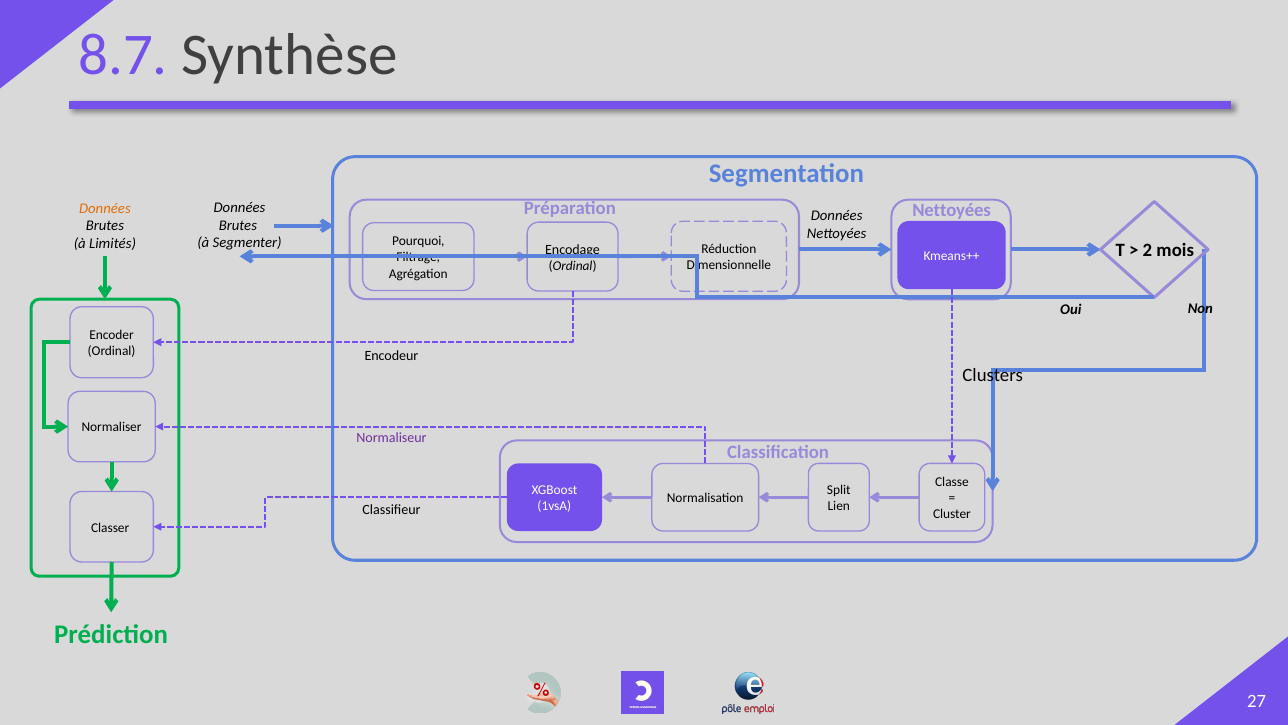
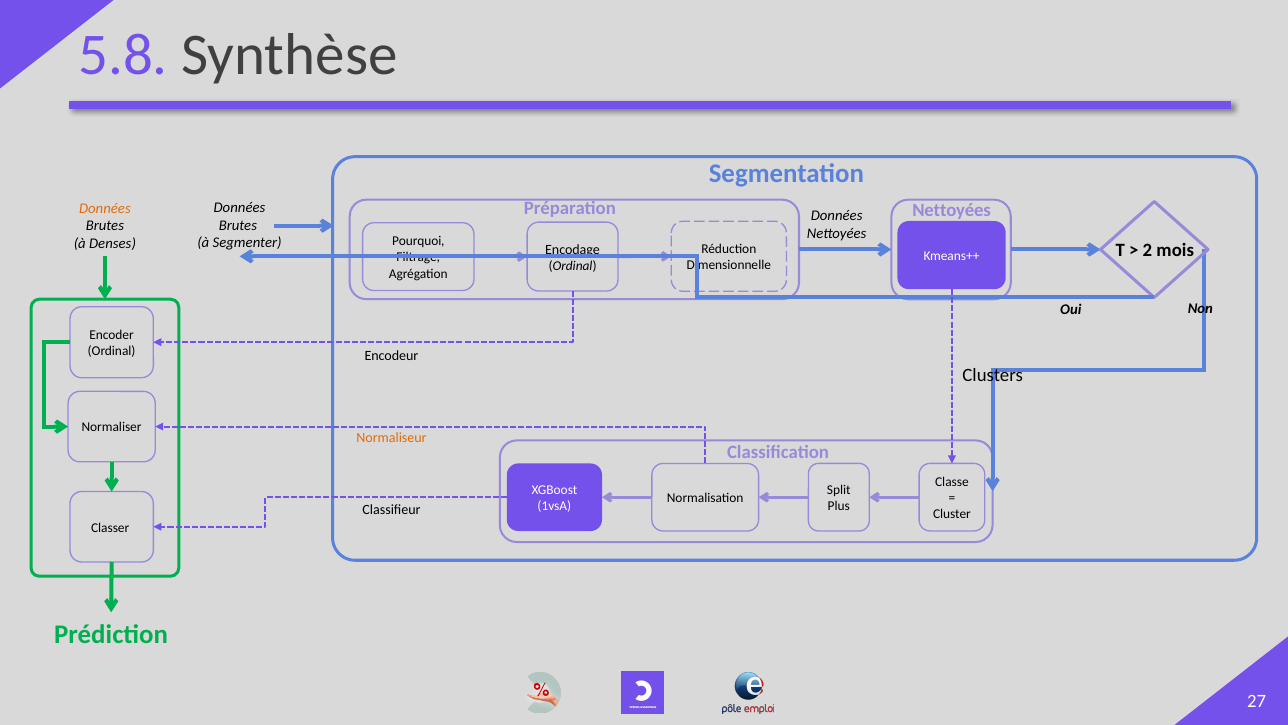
8.7: 8.7 -> 5.8
Limités: Limités -> Denses
Normaliseur colour: purple -> orange
Lien: Lien -> Plus
